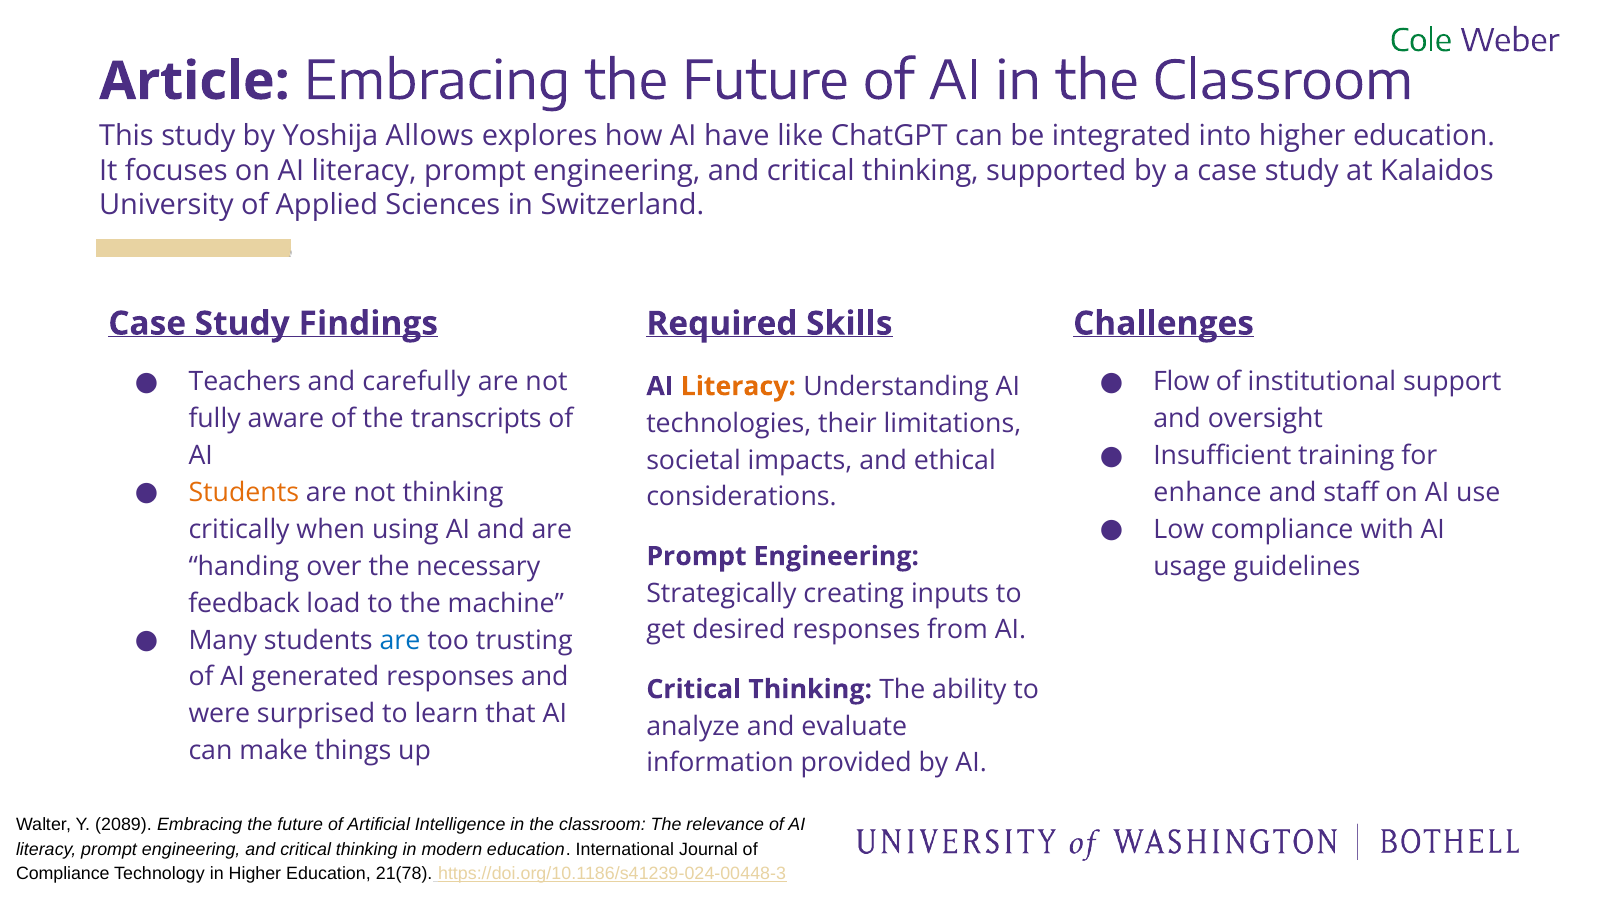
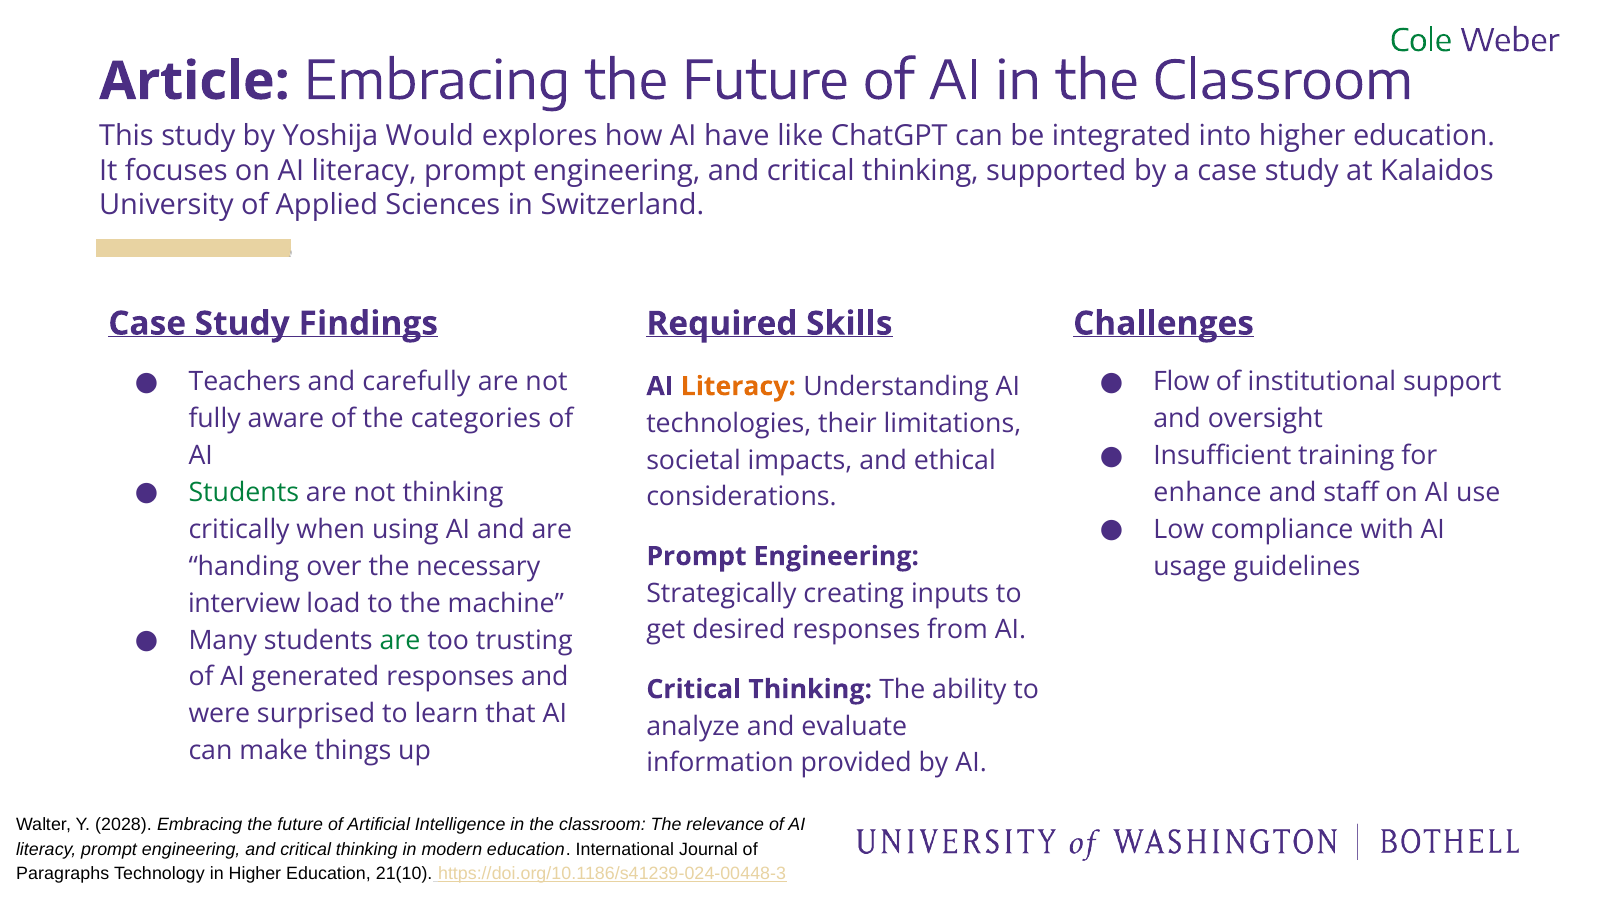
Allows: Allows -> Would
transcripts: transcripts -> categories
Students at (244, 493) colour: orange -> green
feedback: feedback -> interview
are at (400, 640) colour: blue -> green
2089: 2089 -> 2028
Compliance at (63, 874): Compliance -> Paragraphs
21(78: 21(78 -> 21(10
